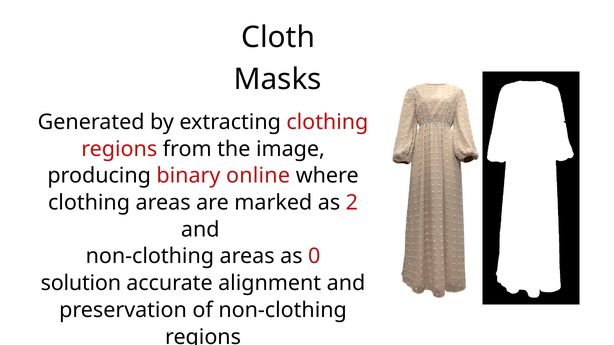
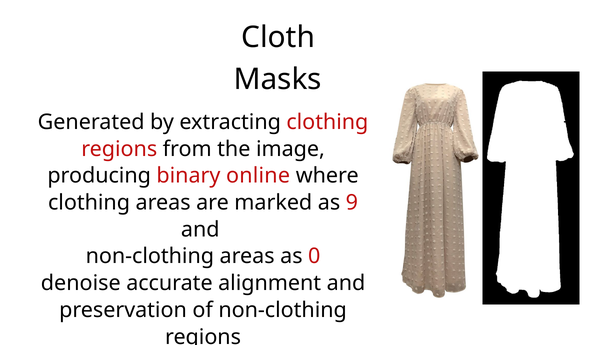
2: 2 -> 9
solution: solution -> denoise
